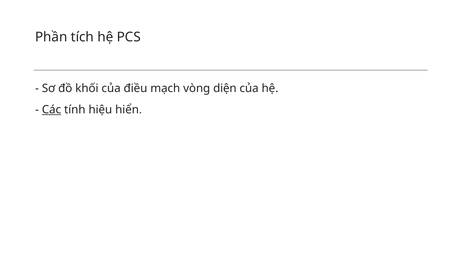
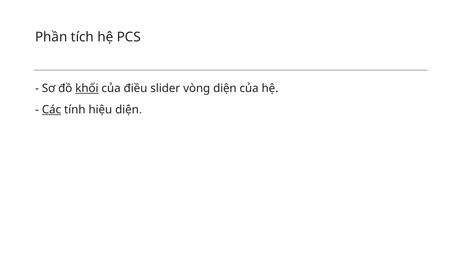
khối underline: none -> present
mạch: mạch -> slider
hiệu hiển: hiển -> diện
